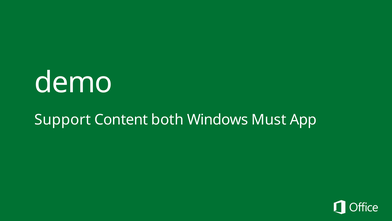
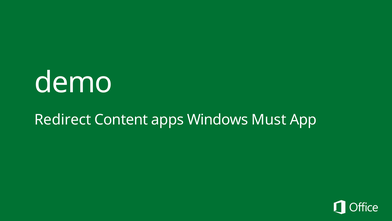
Support: Support -> Redirect
both: both -> apps
